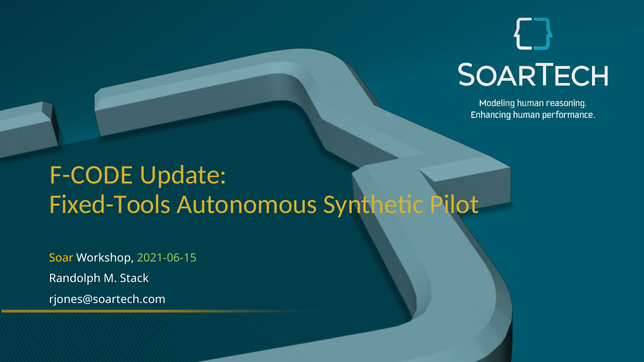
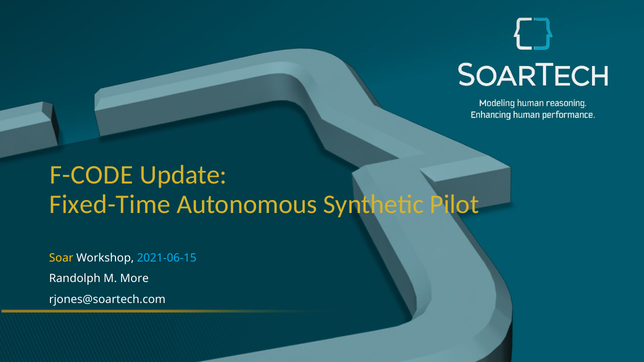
Fixed-Tools: Fixed-Tools -> Fixed-Time
2021-06-15 colour: light green -> light blue
Stack: Stack -> More
